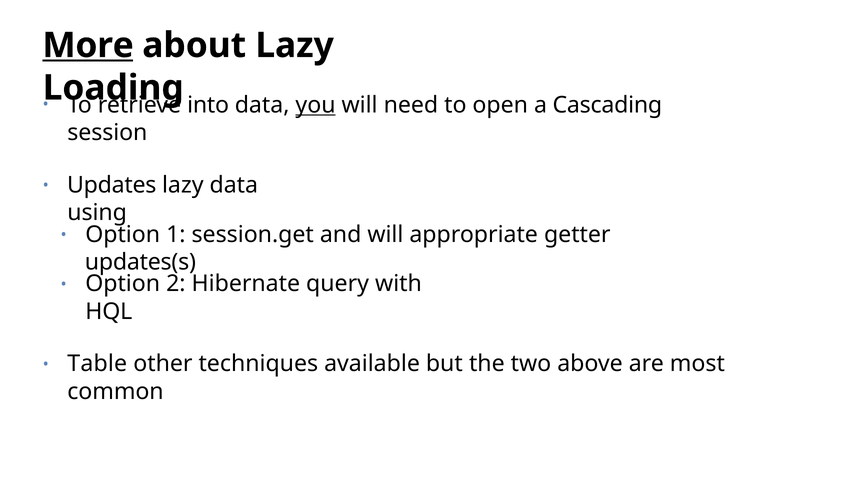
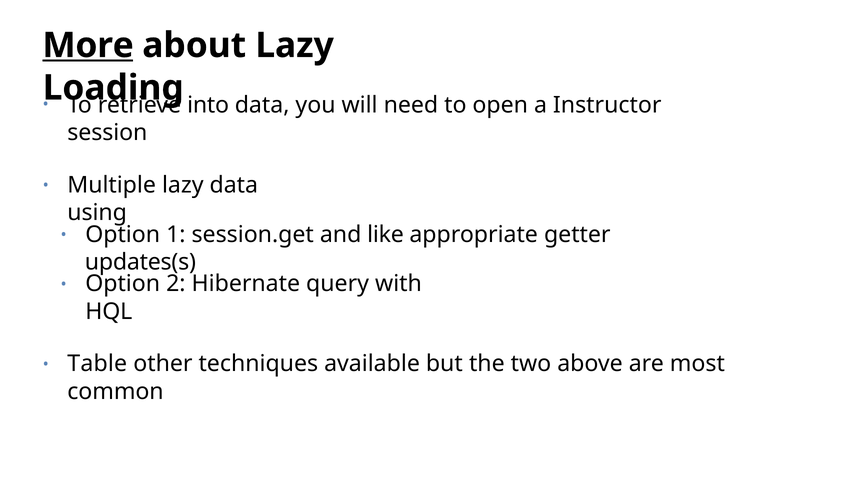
you underline: present -> none
Cascading: Cascading -> Instructor
Updates: Updates -> Multiple
and will: will -> like
